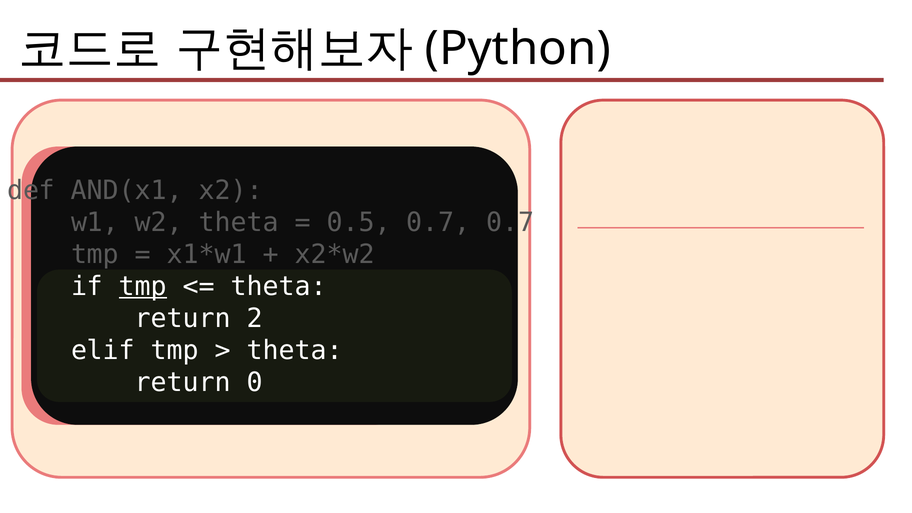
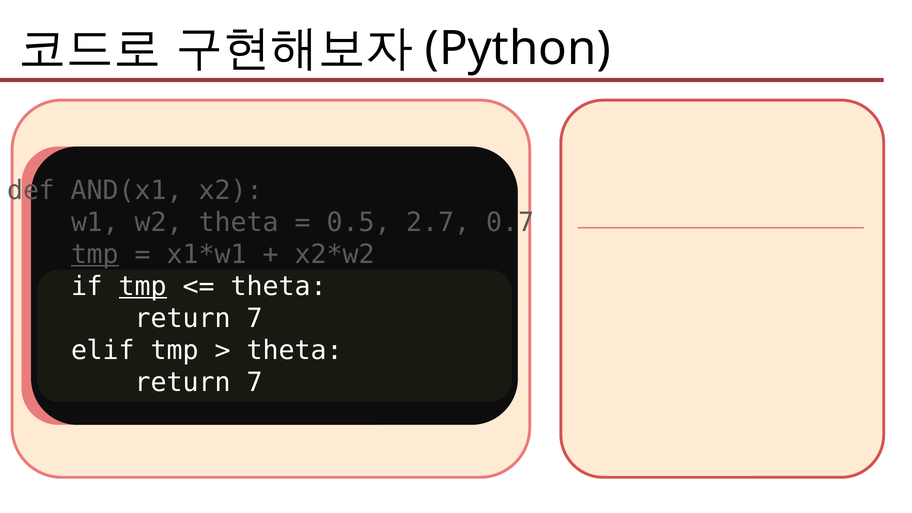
0.5 0.7: 0.7 -> 2.7
tmp at (95, 254) underline: none -> present
2 at (255, 318): 2 -> 7
0 at (255, 382): 0 -> 7
